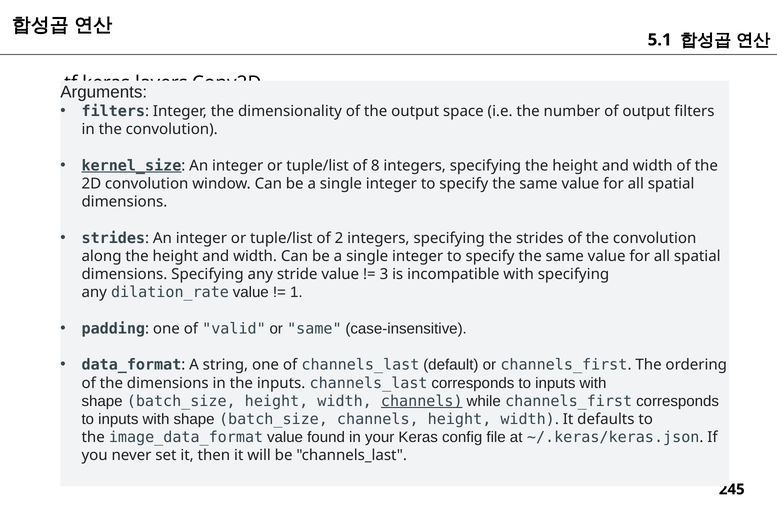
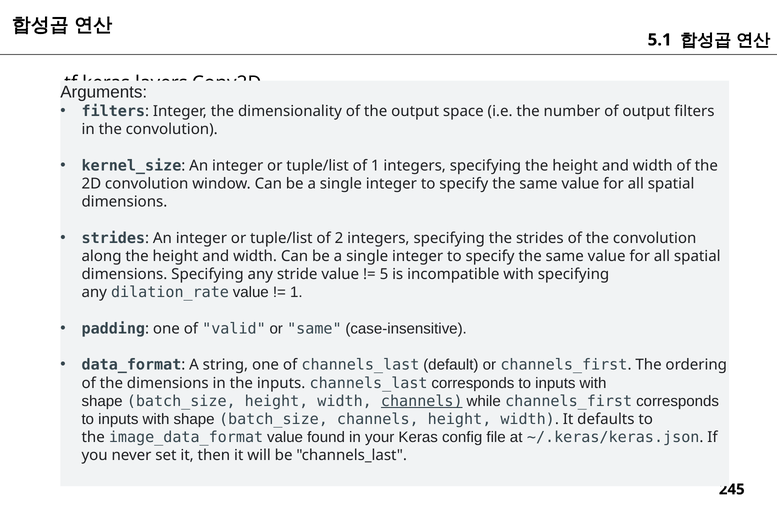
kernel_size underline: present -> none
of 8: 8 -> 1
3: 3 -> 5
